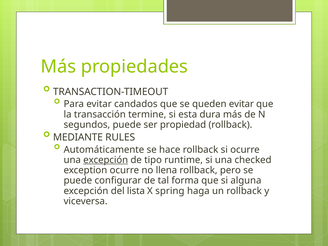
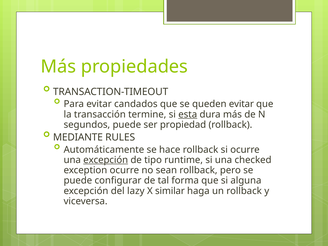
esta underline: none -> present
llena: llena -> sean
lista: lista -> lazy
spring: spring -> similar
